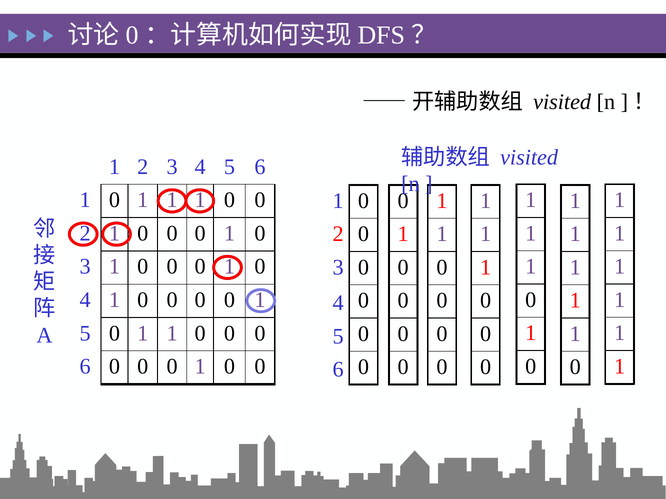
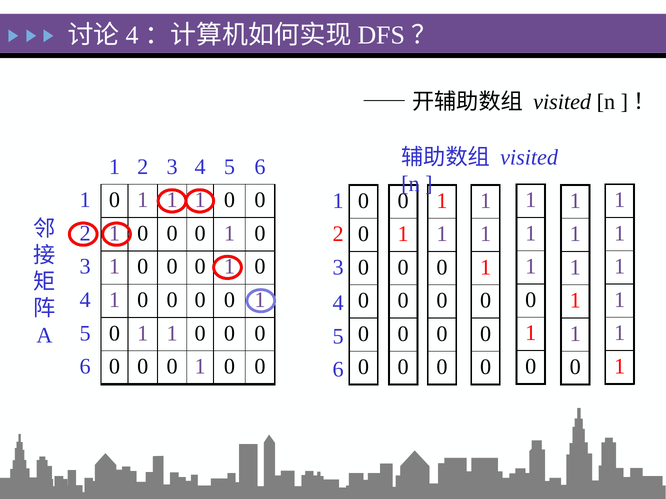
0 at (132, 35): 0 -> 4
